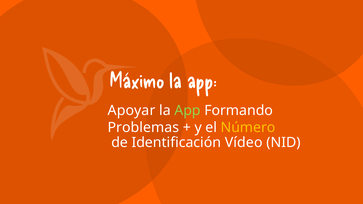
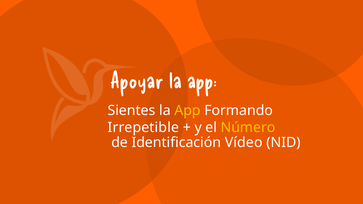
Máximo: Máximo -> Apoyar
Apoyar: Apoyar -> Sientes
App at (187, 111) colour: light green -> yellow
Problemas: Problemas -> Irrepetible
